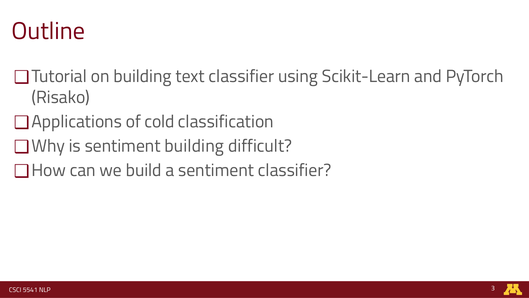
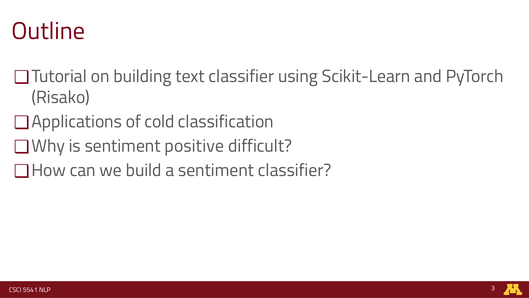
sentiment building: building -> positive
